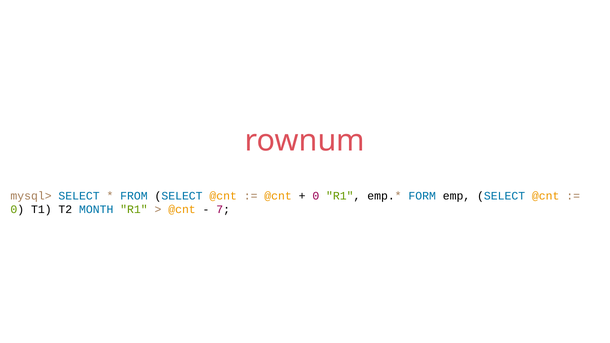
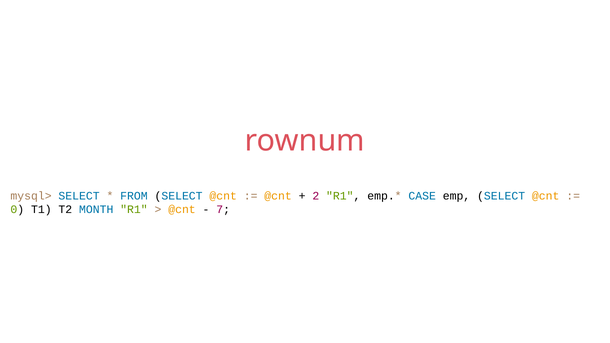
0 at (316, 196): 0 -> 2
FORM: FORM -> CASE
